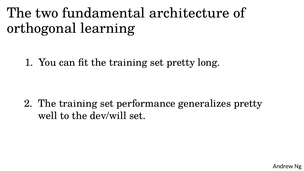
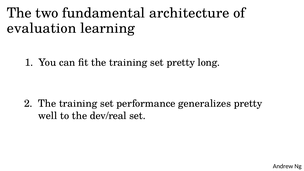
orthogonal: orthogonal -> evaluation
dev/will: dev/will -> dev/real
